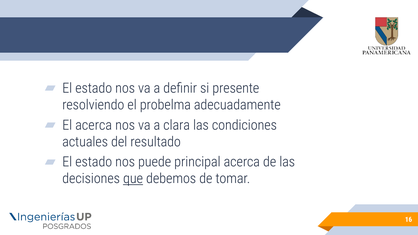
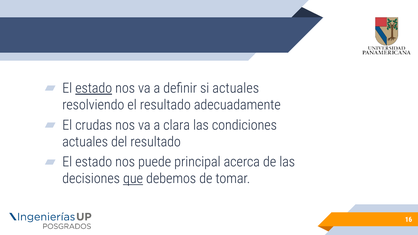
estado at (94, 88) underline: none -> present
si presente: presente -> actuales
el probelma: probelma -> resultado
El acerca: acerca -> crudas
